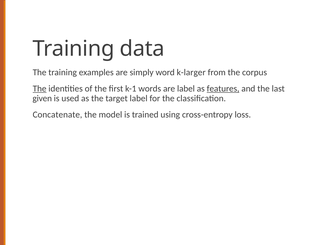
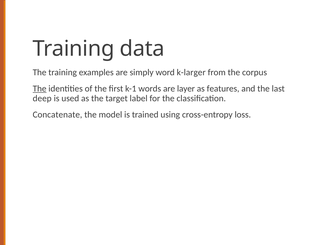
are label: label -> layer
features underline: present -> none
given: given -> deep
